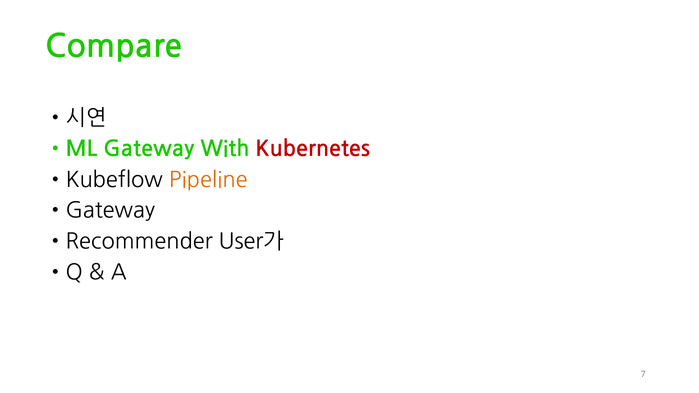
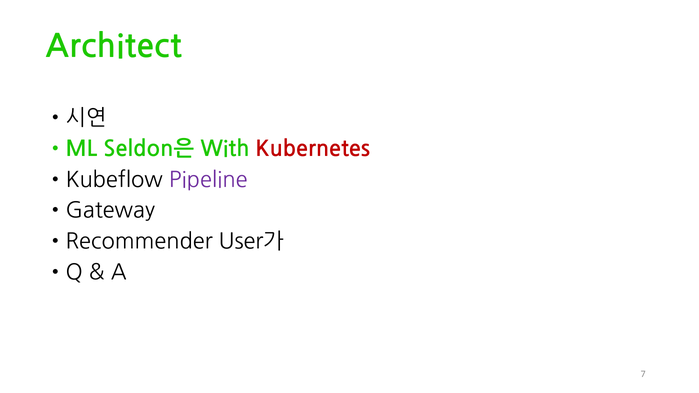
Compare: Compare -> Architect
ML Gateway: Gateway -> Seldon은
Pipeline colour: orange -> purple
